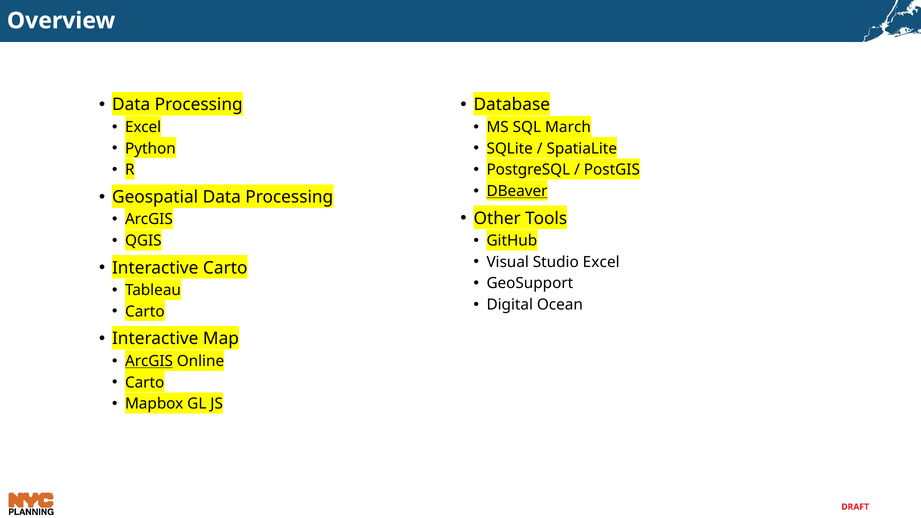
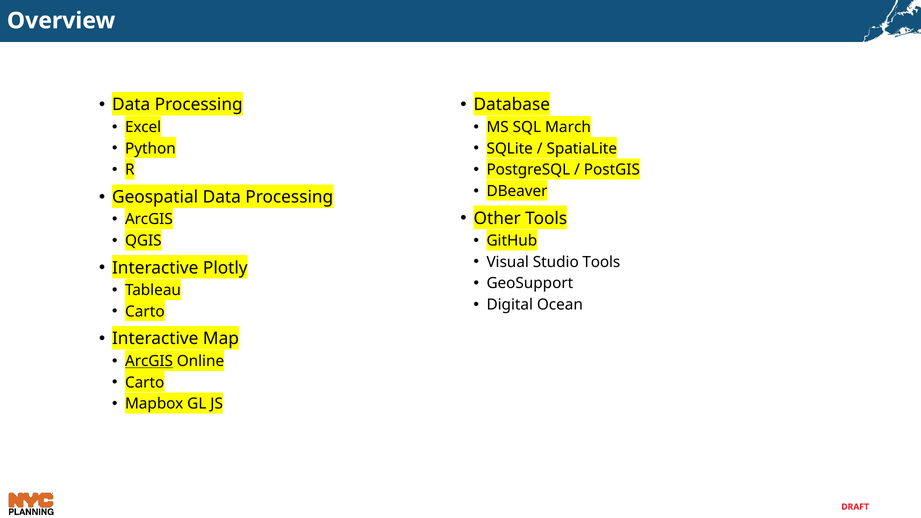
DBeaver underline: present -> none
Studio Excel: Excel -> Tools
Interactive Carto: Carto -> Plotly
